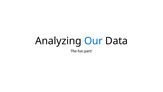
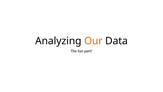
Our colour: blue -> orange
